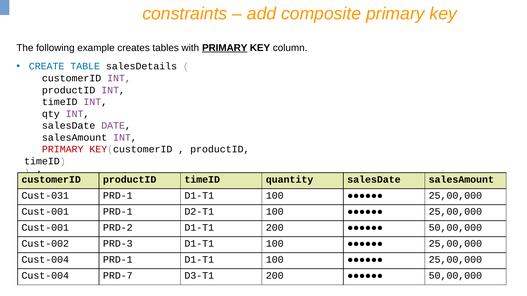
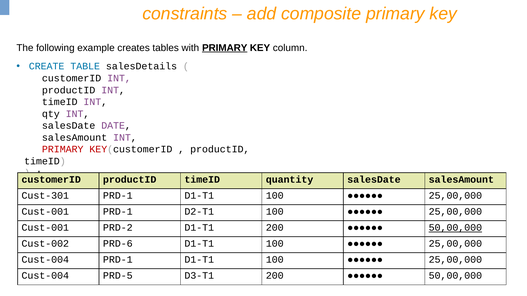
Cust-031: Cust-031 -> Cust-301
50,00,000 at (455, 228) underline: none -> present
PRD-3: PRD-3 -> PRD-6
PRD-7: PRD-7 -> PRD-5
